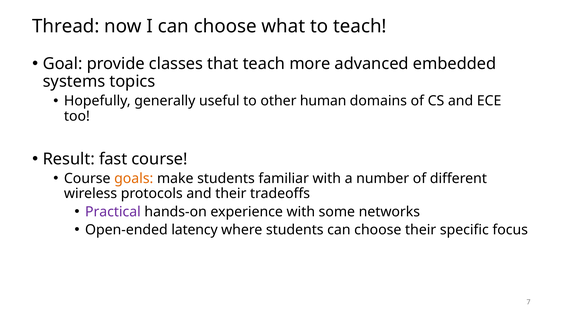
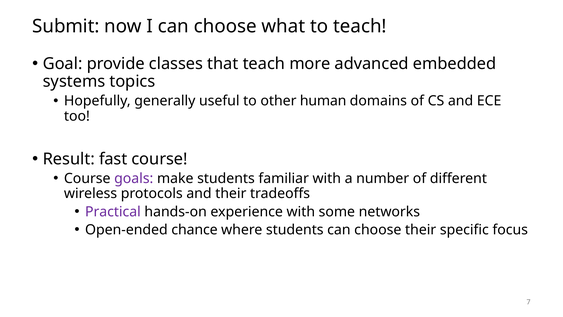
Thread: Thread -> Submit
goals colour: orange -> purple
latency: latency -> chance
